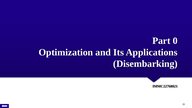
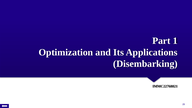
0: 0 -> 1
